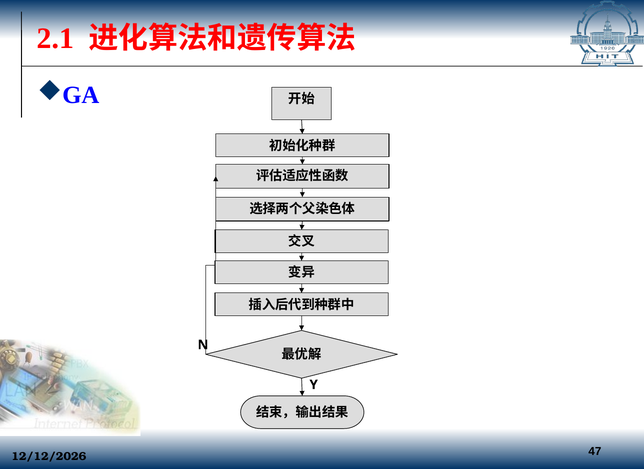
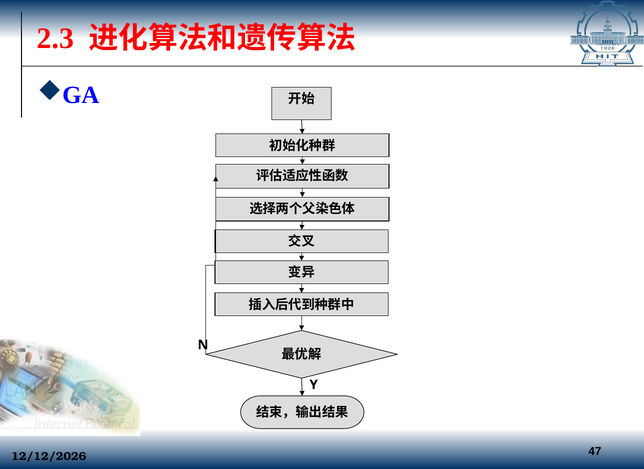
2.1: 2.1 -> 2.3
